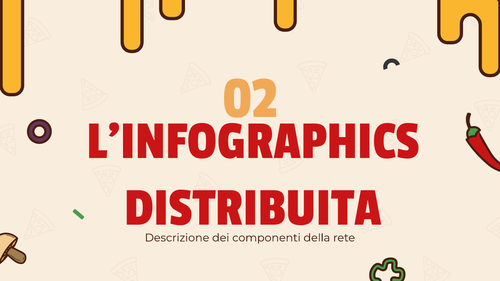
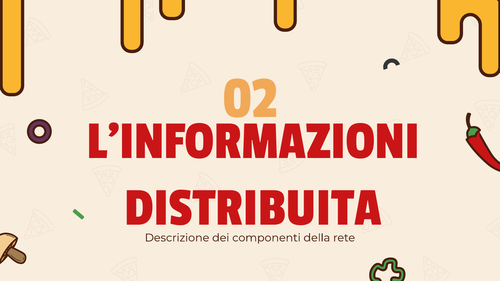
L’INFOGRAPHICS: L’INFOGRAPHICS -> L’INFORMAZIONI
